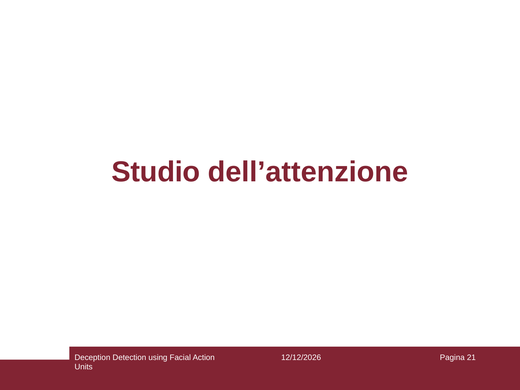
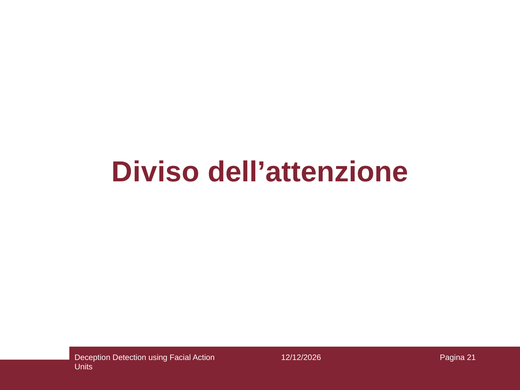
Studio: Studio -> Diviso
